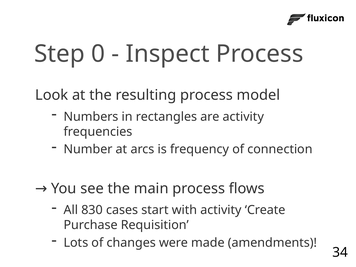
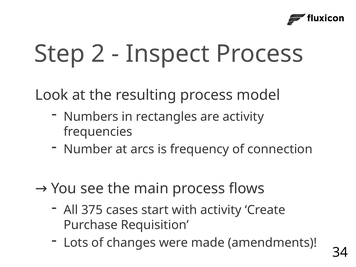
0: 0 -> 2
830: 830 -> 375
